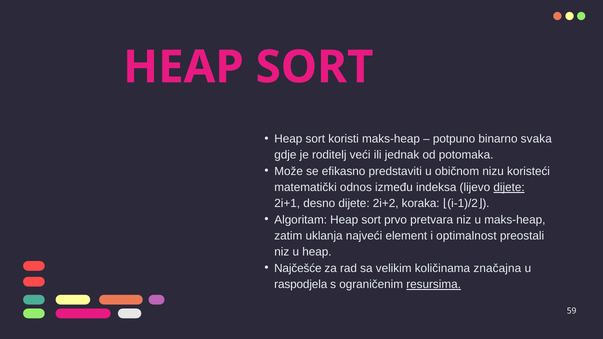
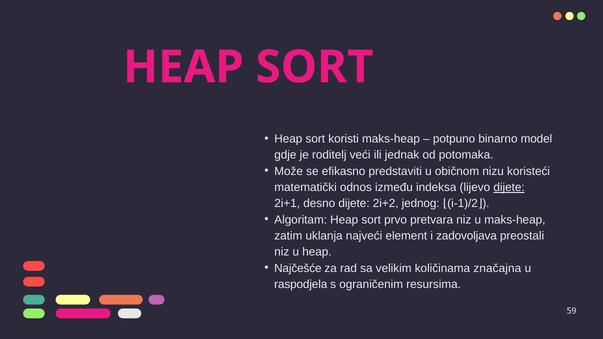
svaka: svaka -> model
koraka: koraka -> jednog
optimalnost: optimalnost -> zadovoljava
resursima underline: present -> none
